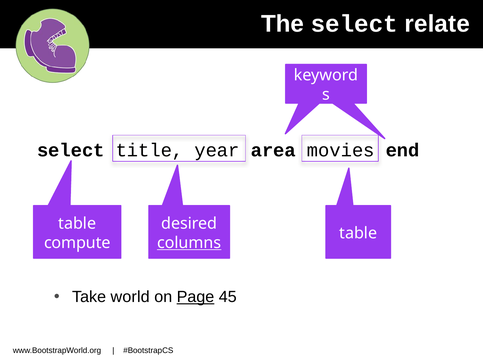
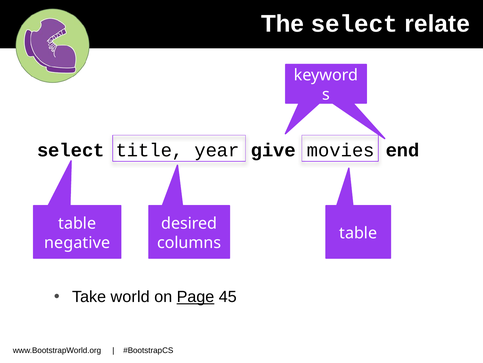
area: area -> give
compute: compute -> negative
columns underline: present -> none
